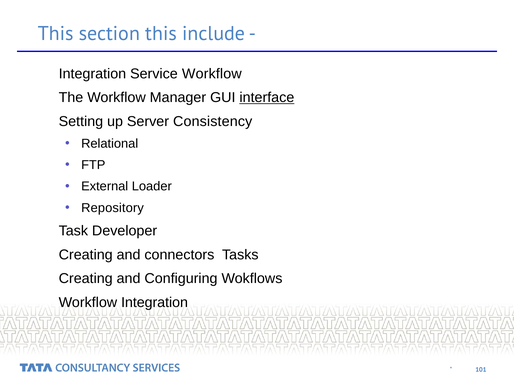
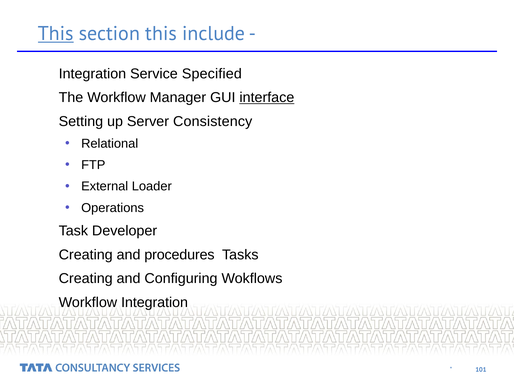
This at (56, 34) underline: none -> present
Service Workflow: Workflow -> Specified
Repository: Repository -> Operations
connectors: connectors -> procedures
